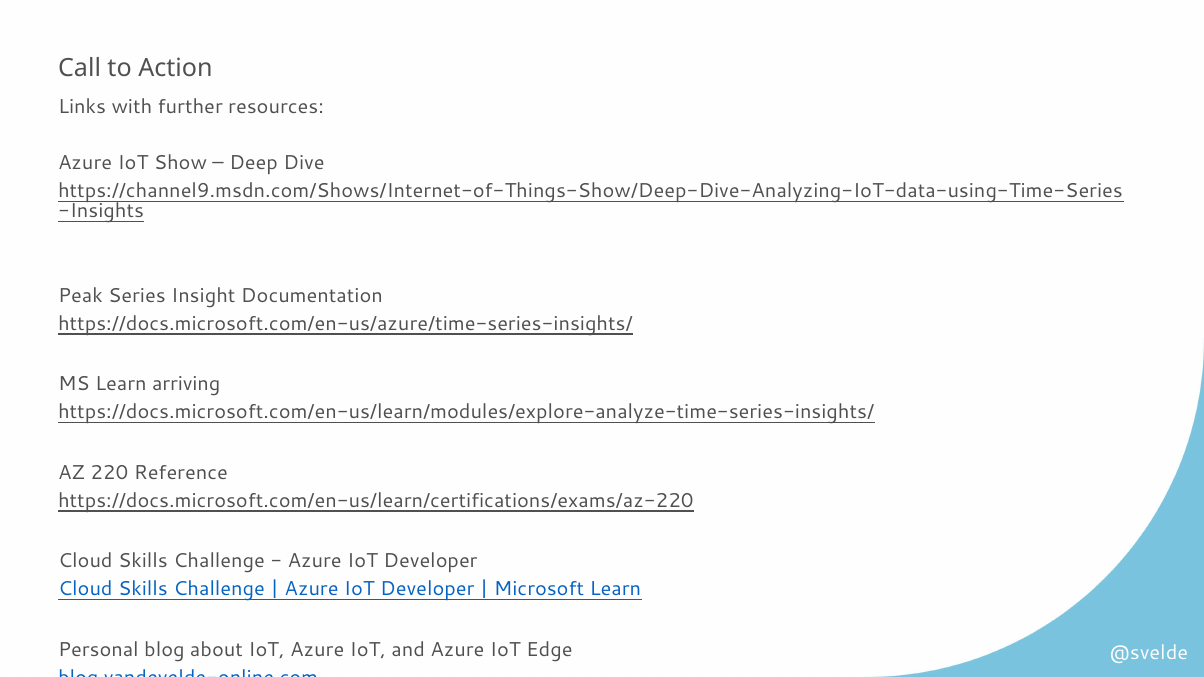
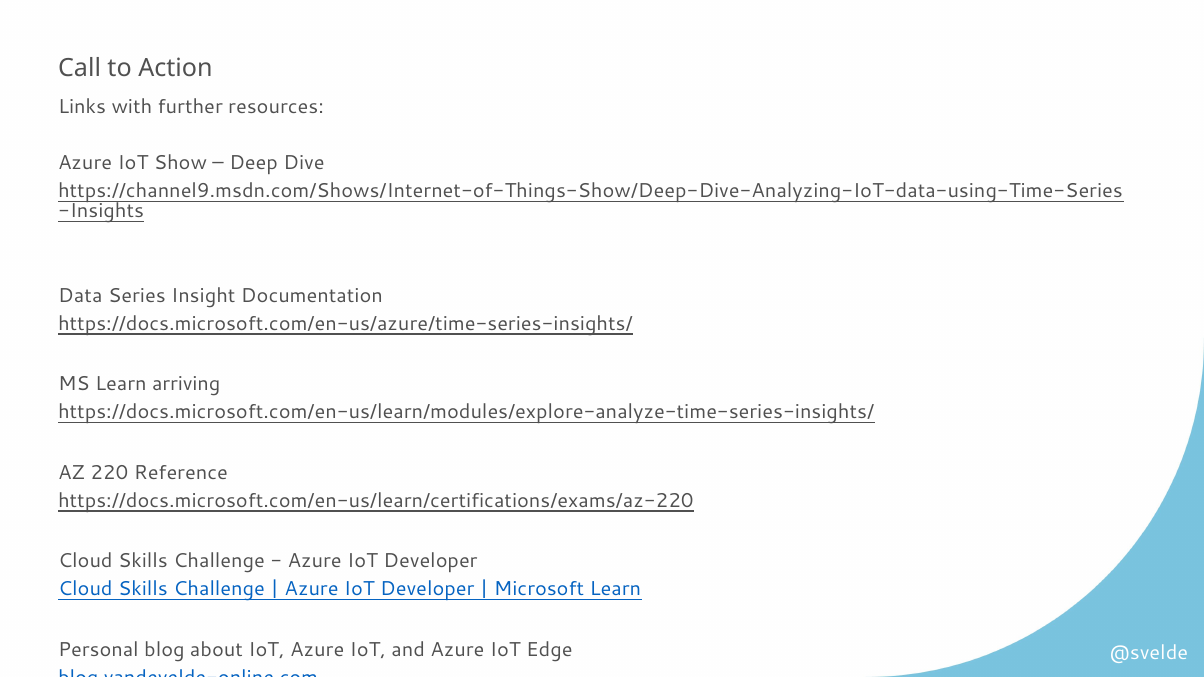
Peak: Peak -> Data
